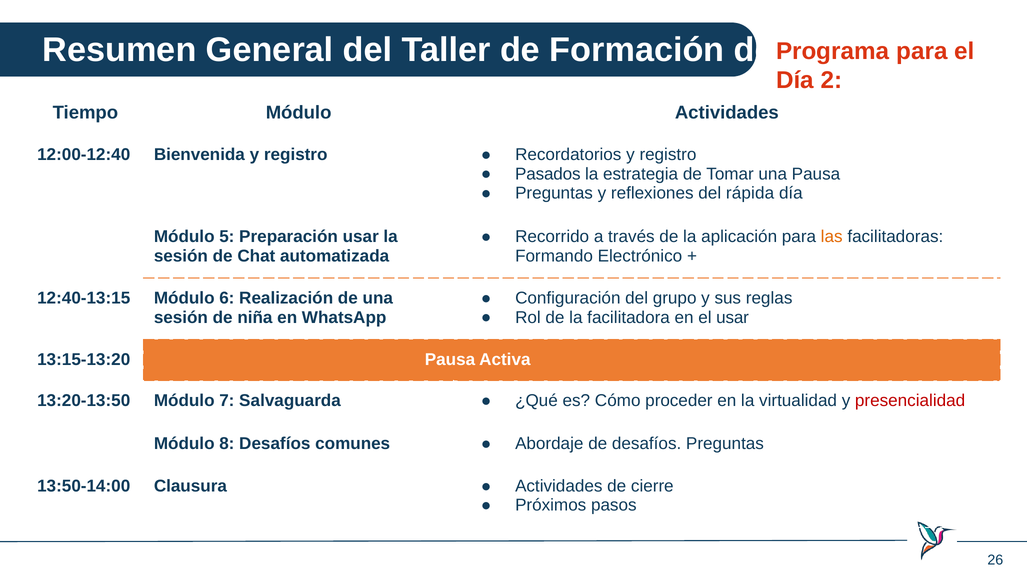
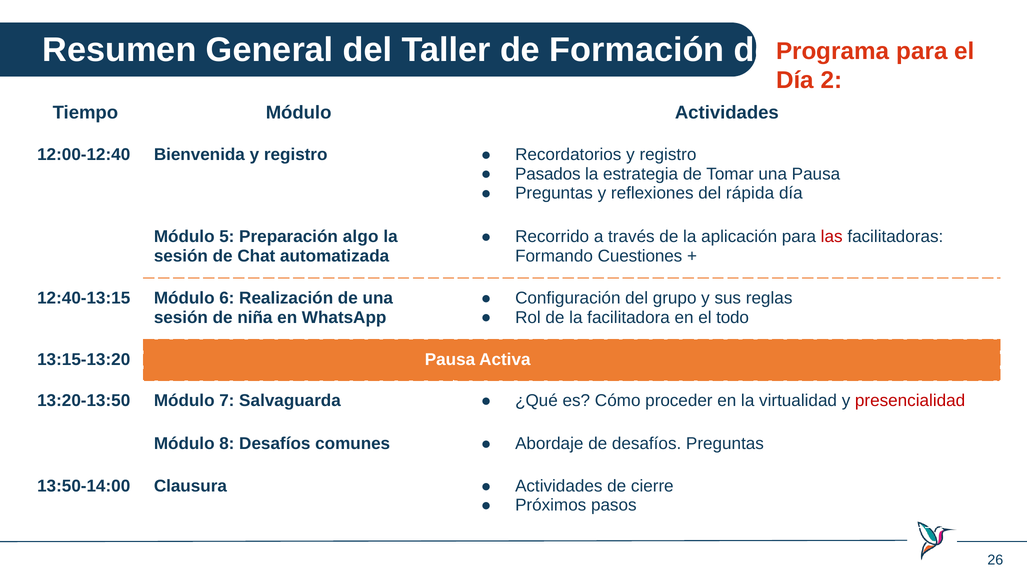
las colour: orange -> red
Preparación usar: usar -> algo
Electrónico: Electrónico -> Cuestiones
el usar: usar -> todo
